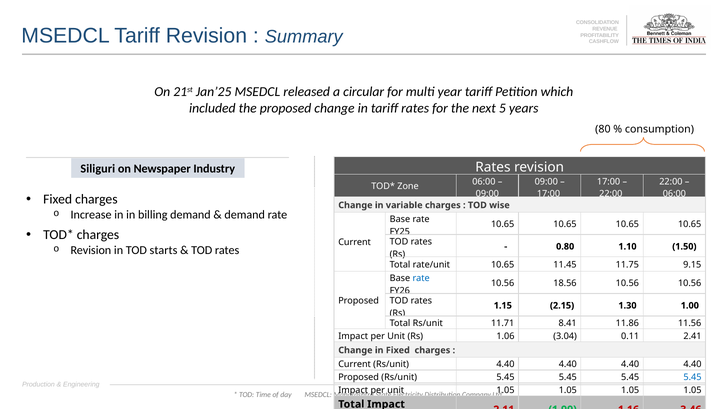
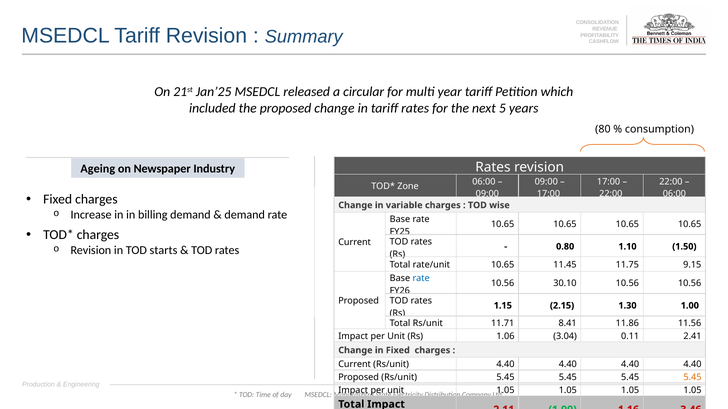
Siliguri: Siliguri -> Ageing
18.56: 18.56 -> 30.10
5.45 at (692, 378) colour: blue -> orange
